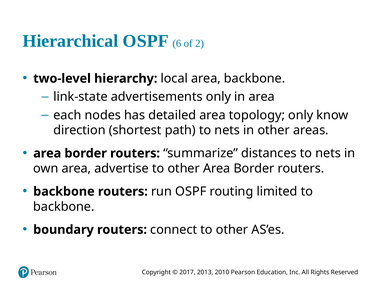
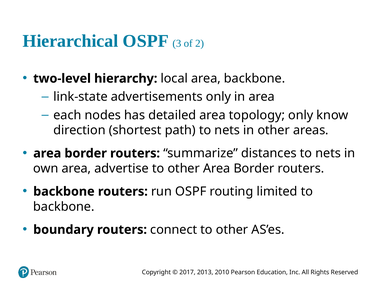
6: 6 -> 3
